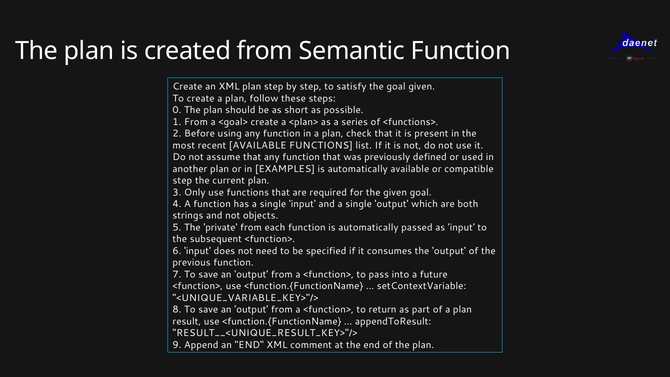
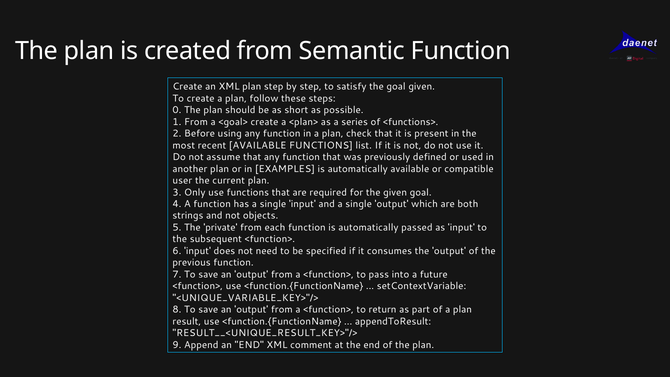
step at (182, 180): step -> user
